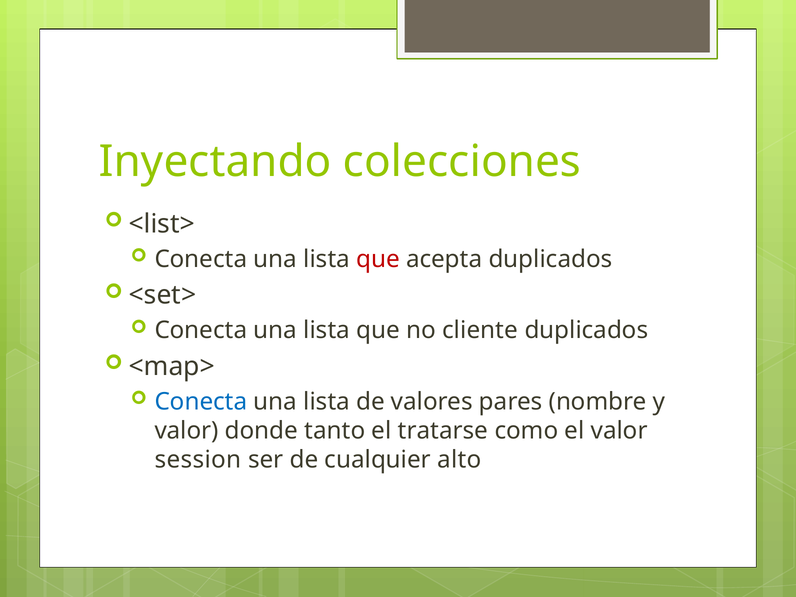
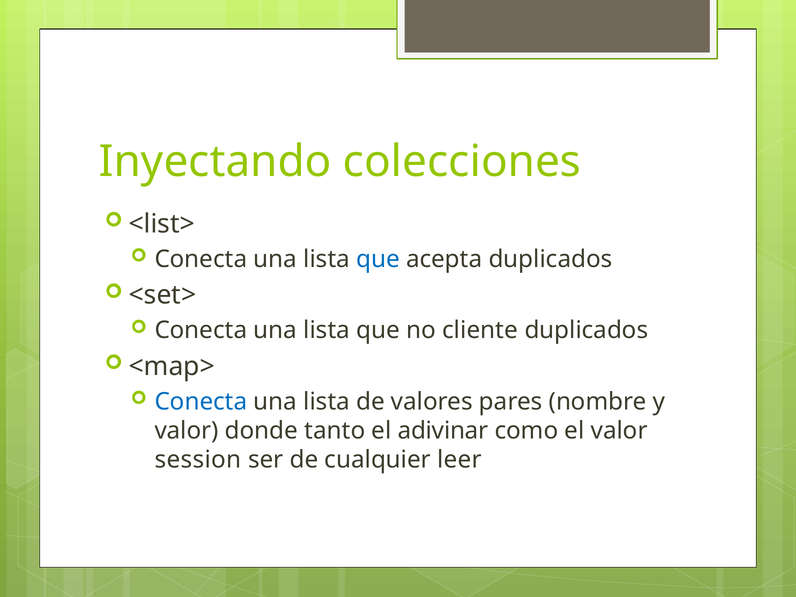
que at (378, 259) colour: red -> blue
tratarse: tratarse -> adivinar
alto: alto -> leer
